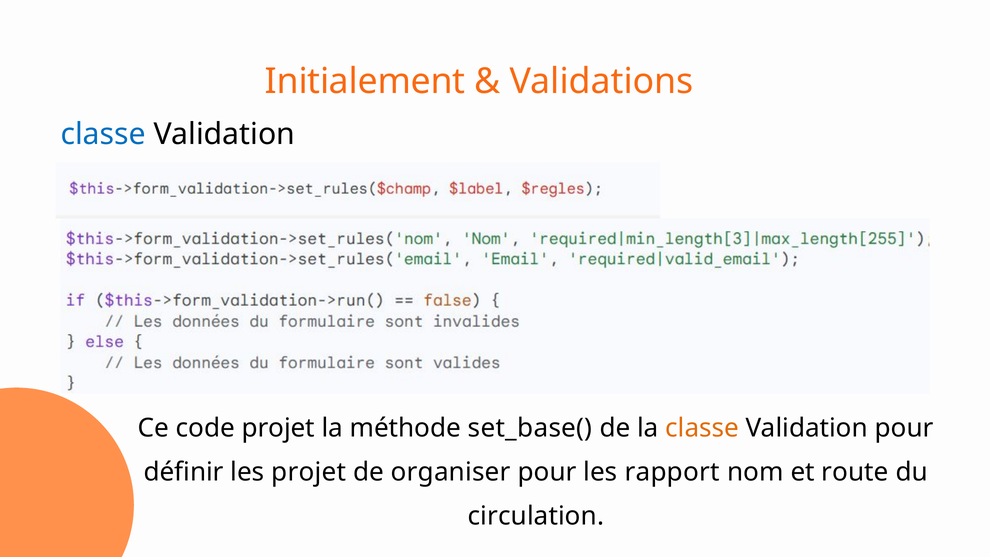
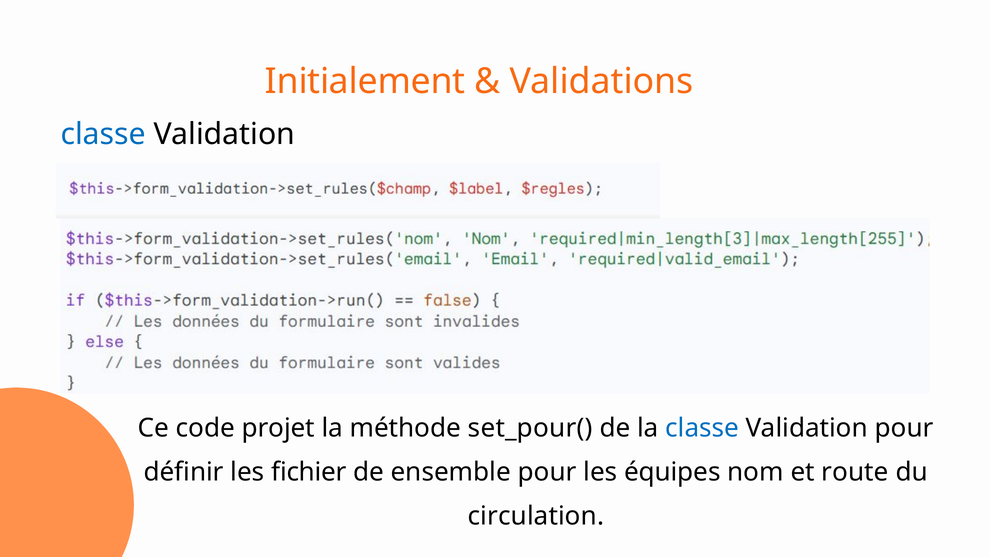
set_base(: set_base( -> set_pour(
classe at (702, 428) colour: orange -> blue
les projet: projet -> fichier
organiser: organiser -> ensemble
rapport: rapport -> équipes
